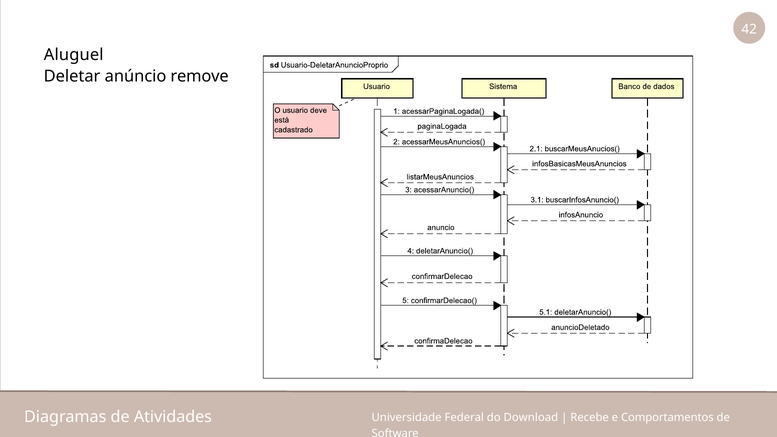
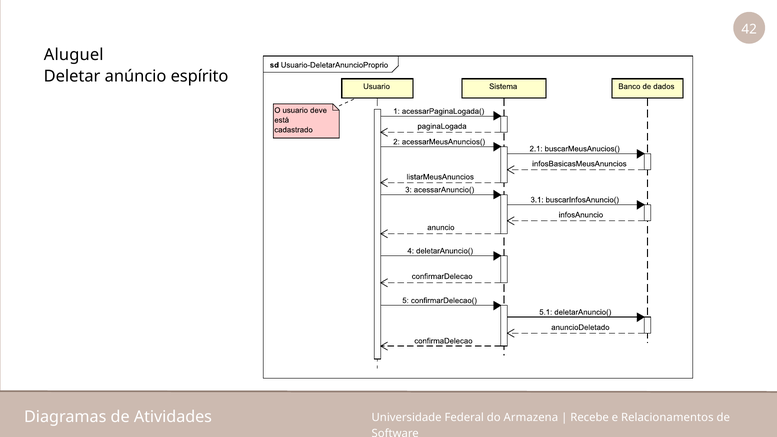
remove: remove -> espírito
Download: Download -> Armazena
Comportamentos: Comportamentos -> Relacionamentos
